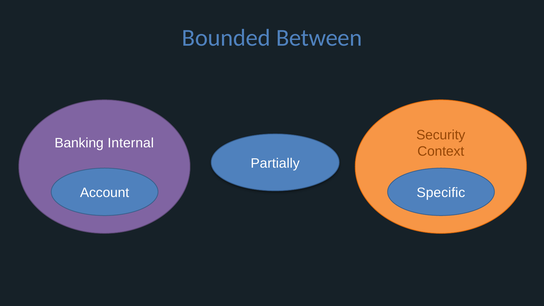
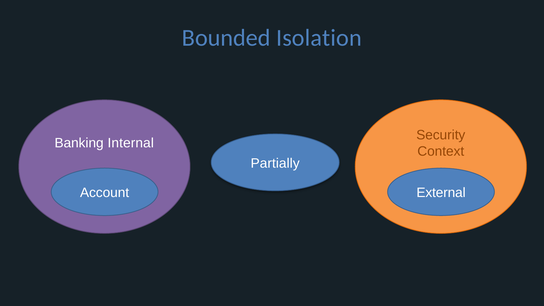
Between: Between -> Isolation
Specific: Specific -> External
